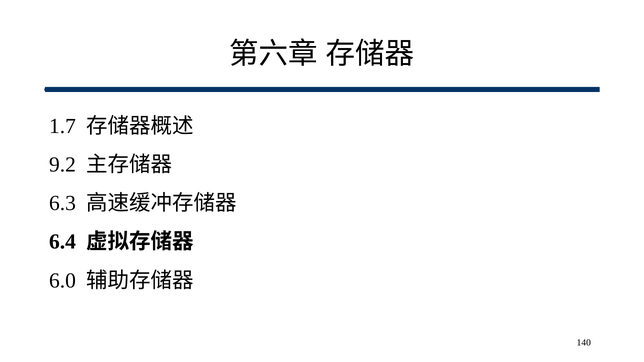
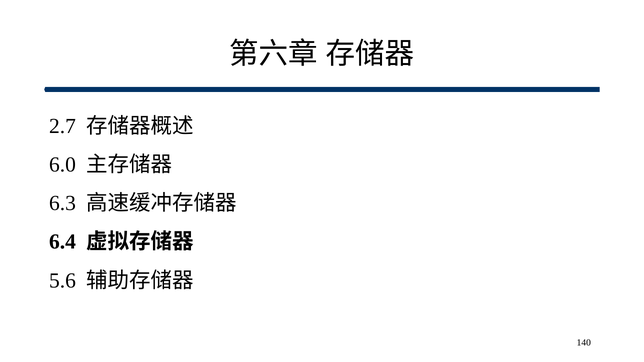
1.7: 1.7 -> 2.7
9.2: 9.2 -> 6.0
6.0: 6.0 -> 5.6
